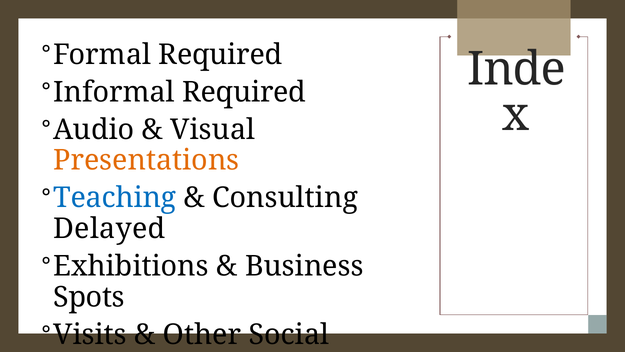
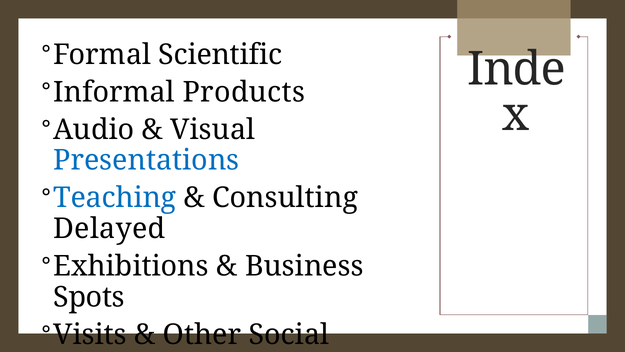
Formal Required: Required -> Scientific
Informal Required: Required -> Products
Presentations colour: orange -> blue
